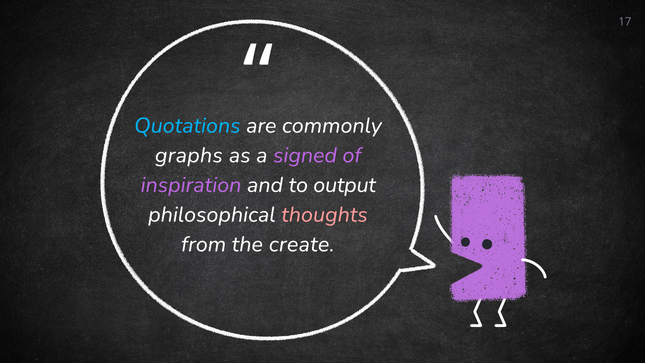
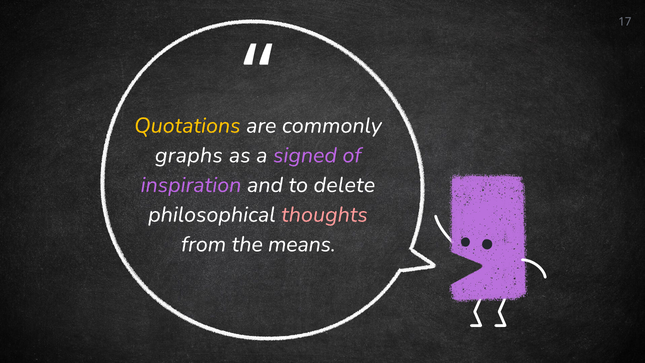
Quotations colour: light blue -> yellow
output: output -> delete
create: create -> means
